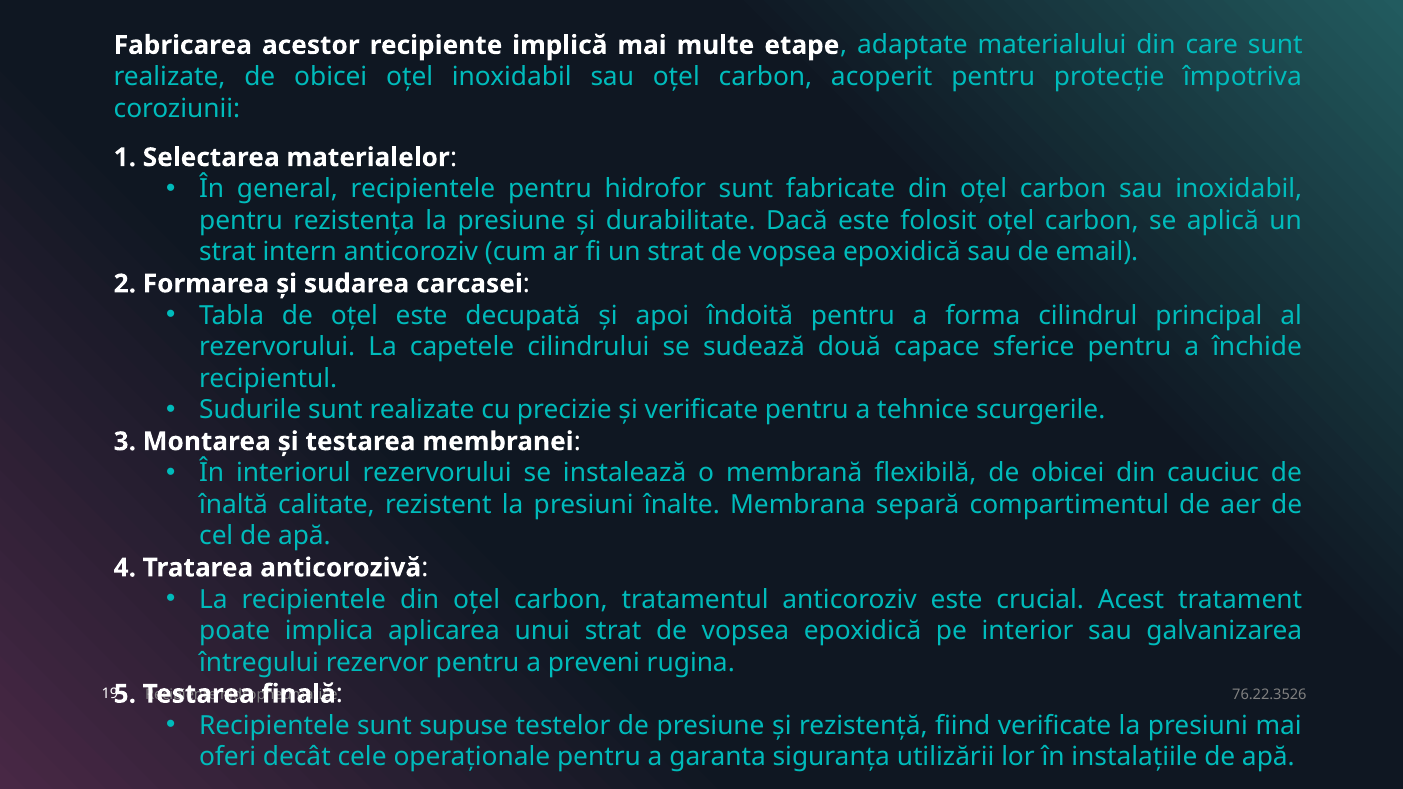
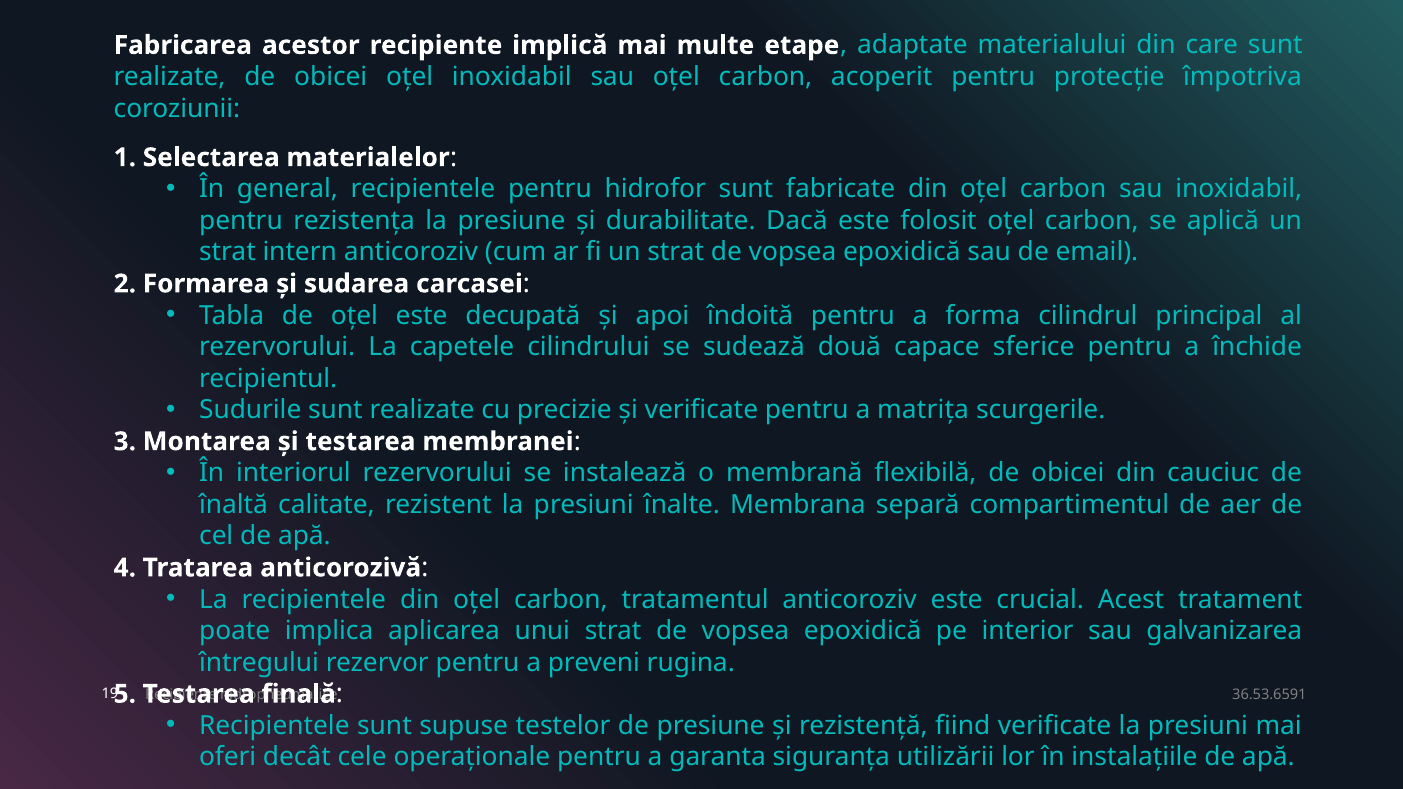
tehnice: tehnice -> matrița
76.22.3526: 76.22.3526 -> 36.53.6591
